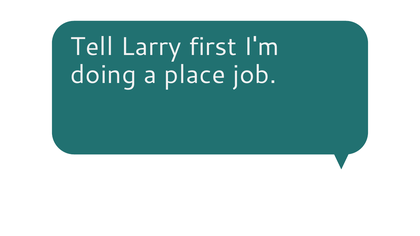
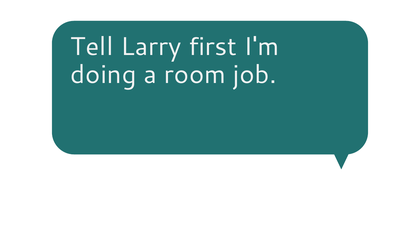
place: place -> room
